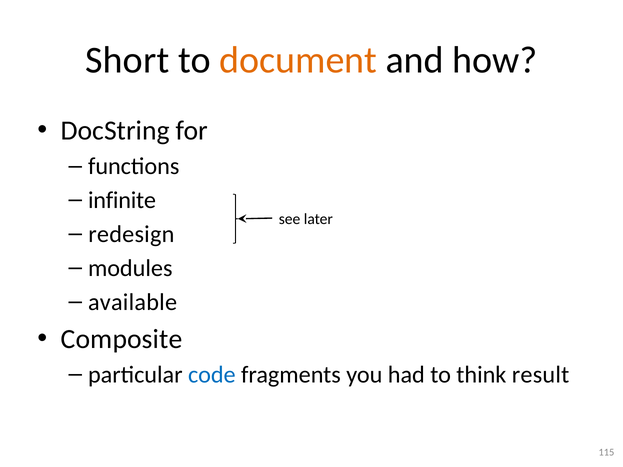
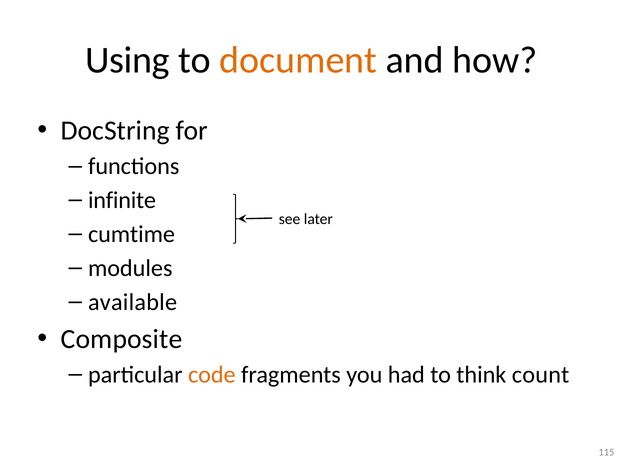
Short: Short -> Using
redesign: redesign -> cumtime
code colour: blue -> orange
result: result -> count
